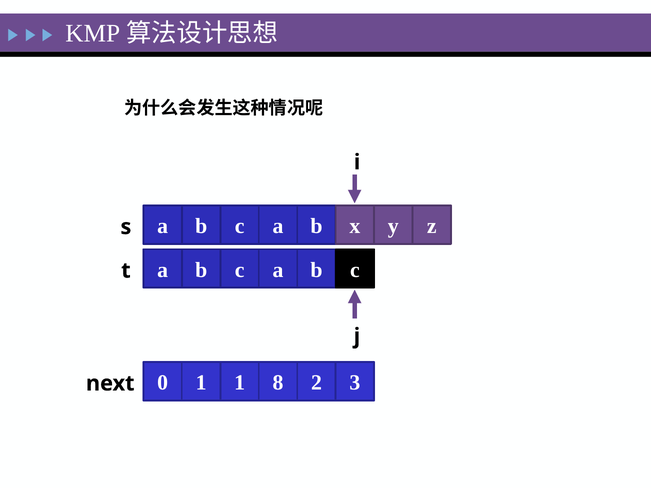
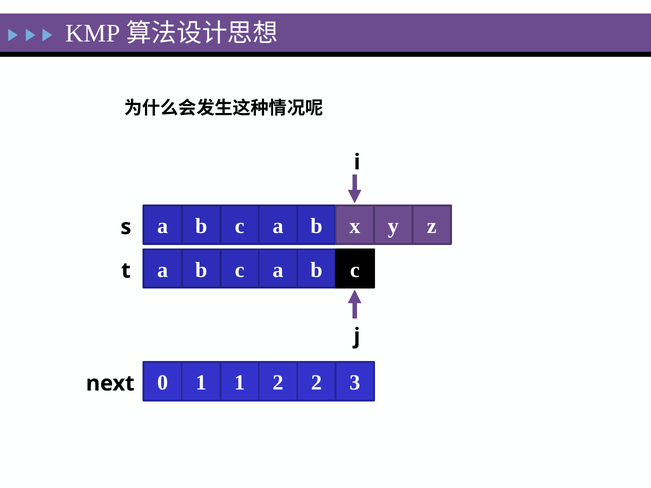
1 8: 8 -> 2
